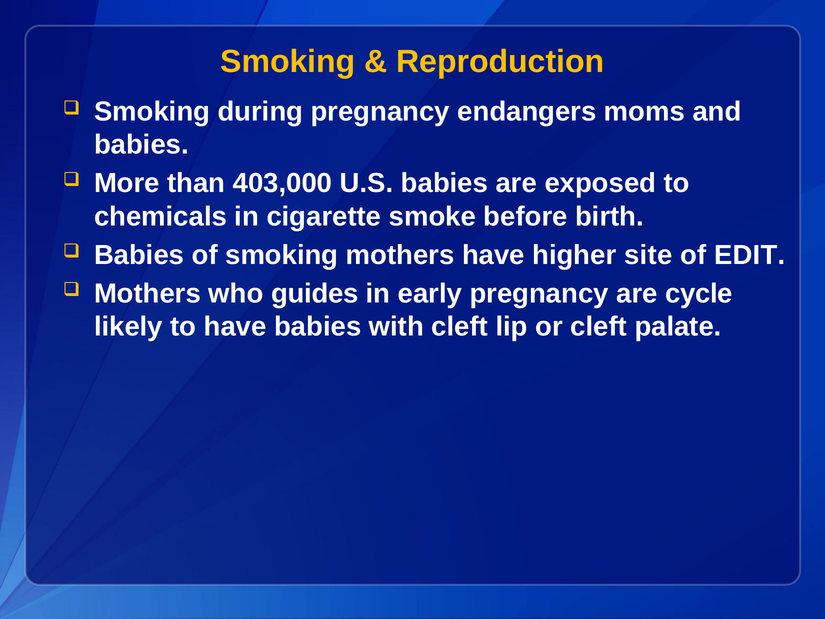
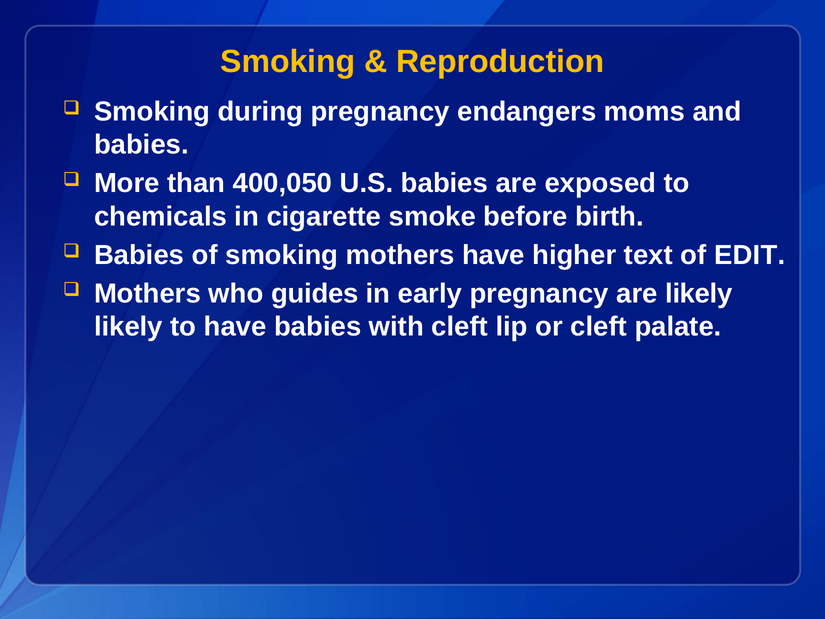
403,000: 403,000 -> 400,050
site: site -> text
are cycle: cycle -> likely
